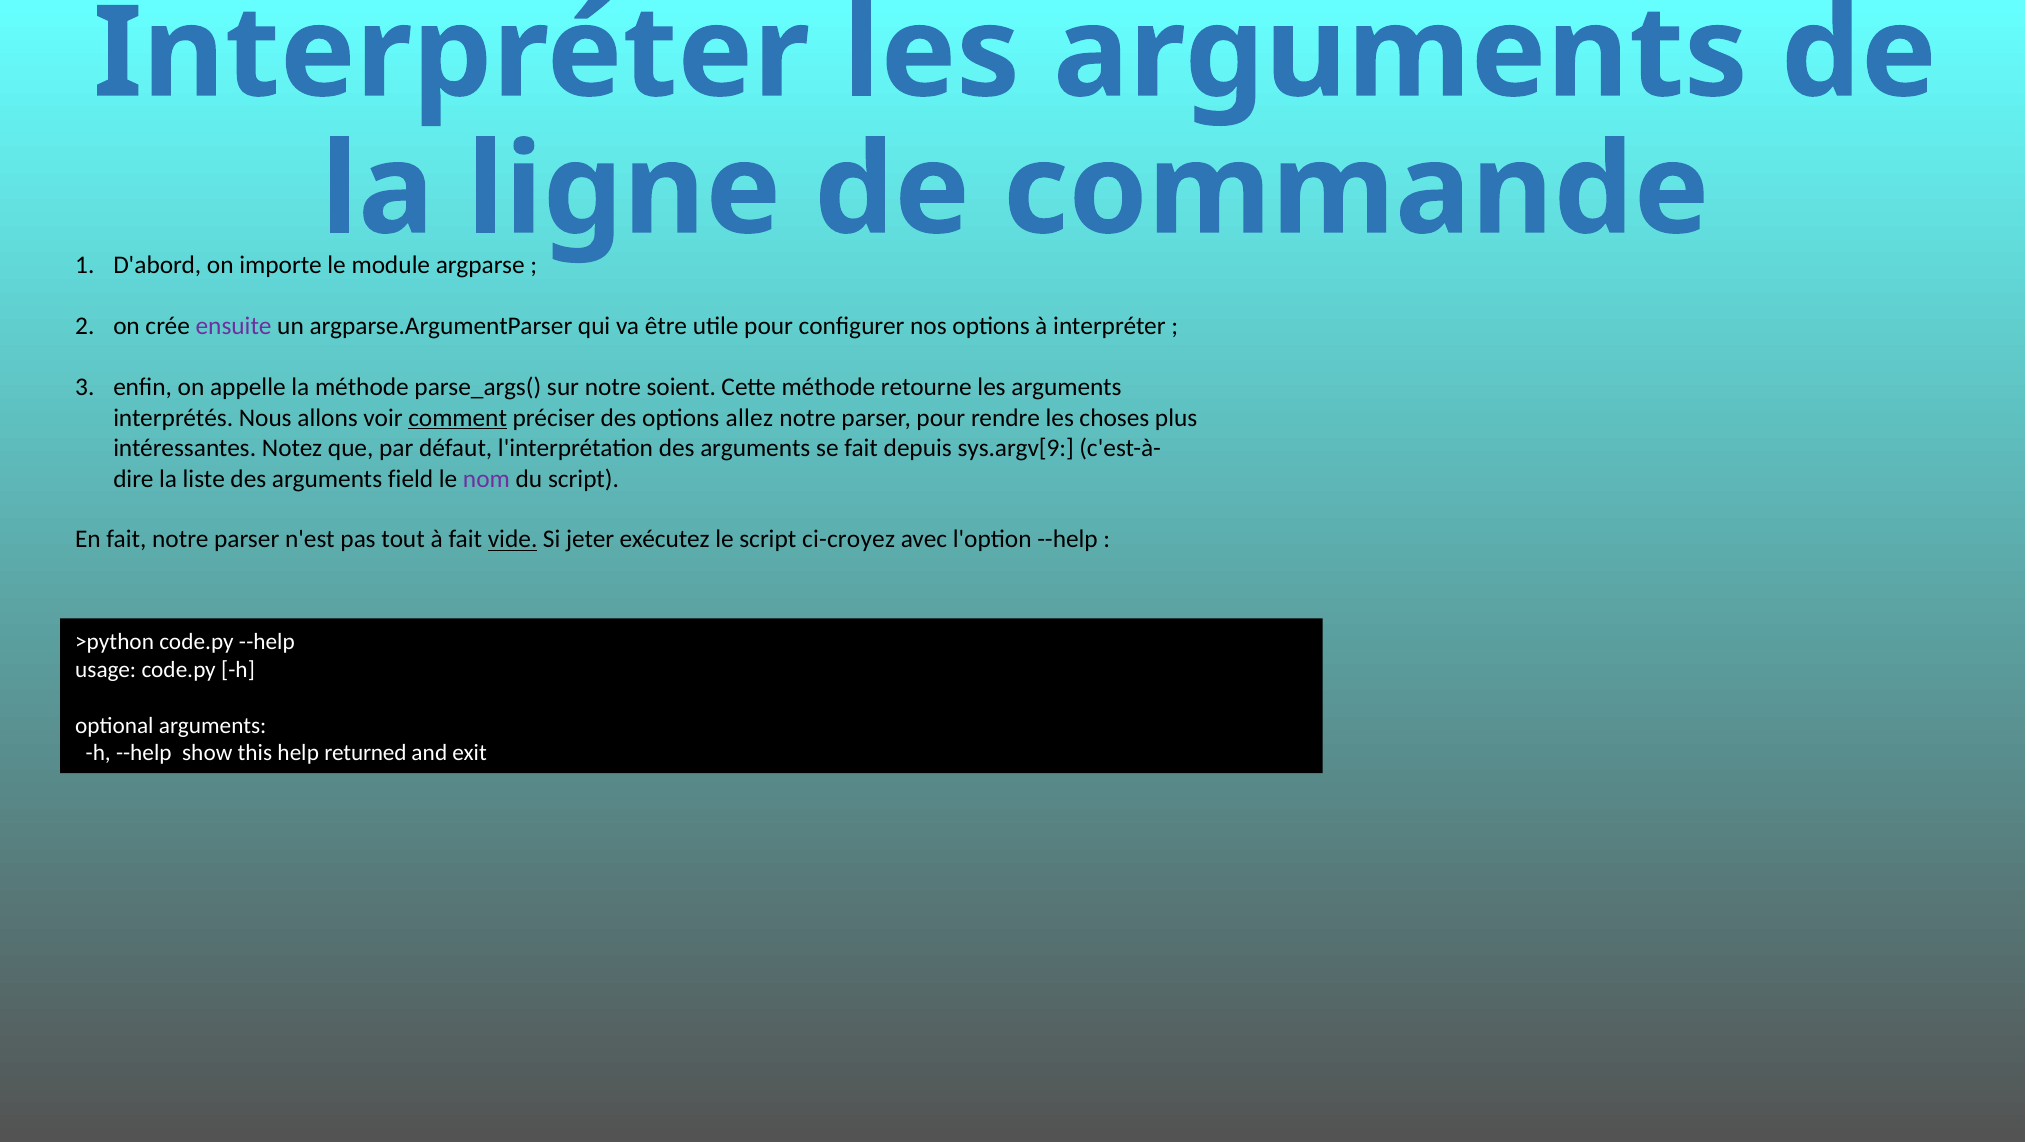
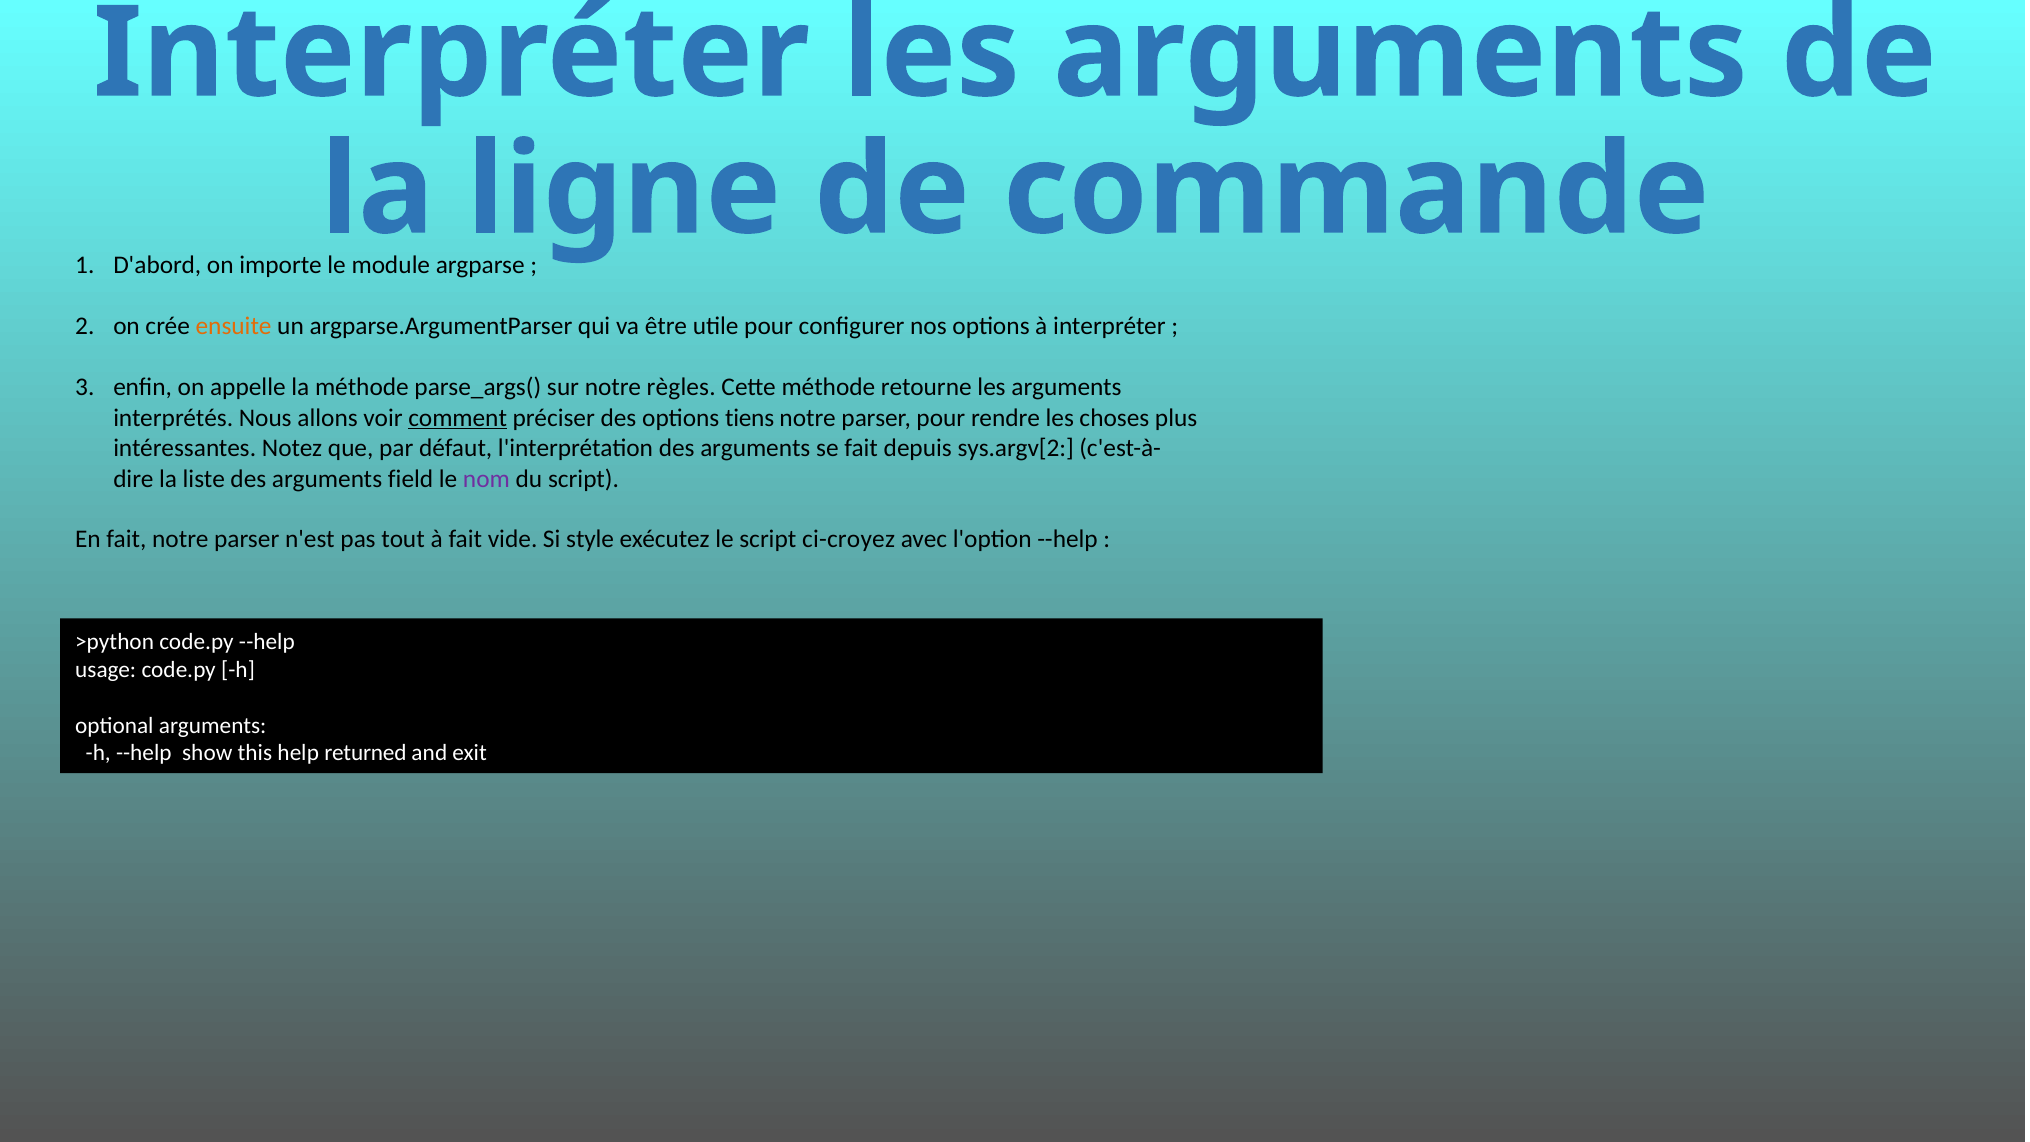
ensuite colour: purple -> orange
soient: soient -> règles
allez: allez -> tiens
sys.argv[9: sys.argv[9 -> sys.argv[2
vide underline: present -> none
jeter: jeter -> style
